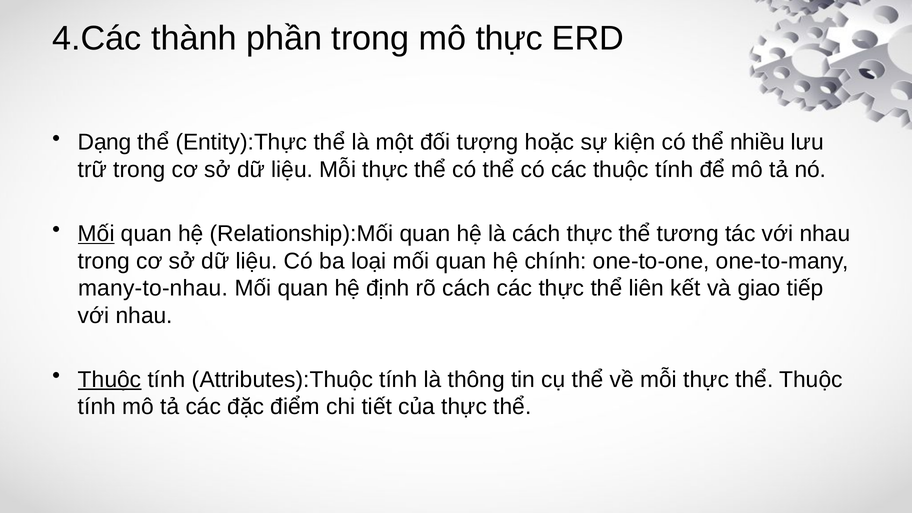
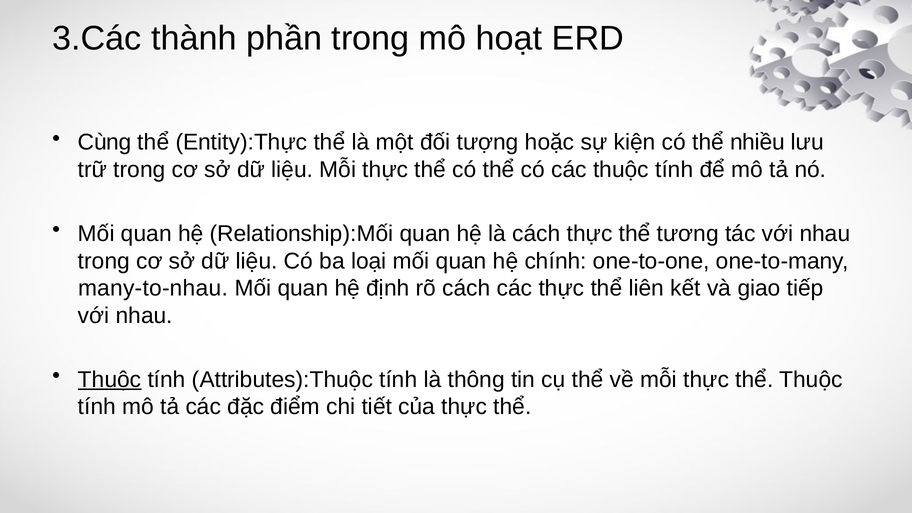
4.Các: 4.Các -> 3.Các
mô thực: thực -> hoạt
Dạng: Dạng -> Cùng
Mối at (96, 234) underline: present -> none
